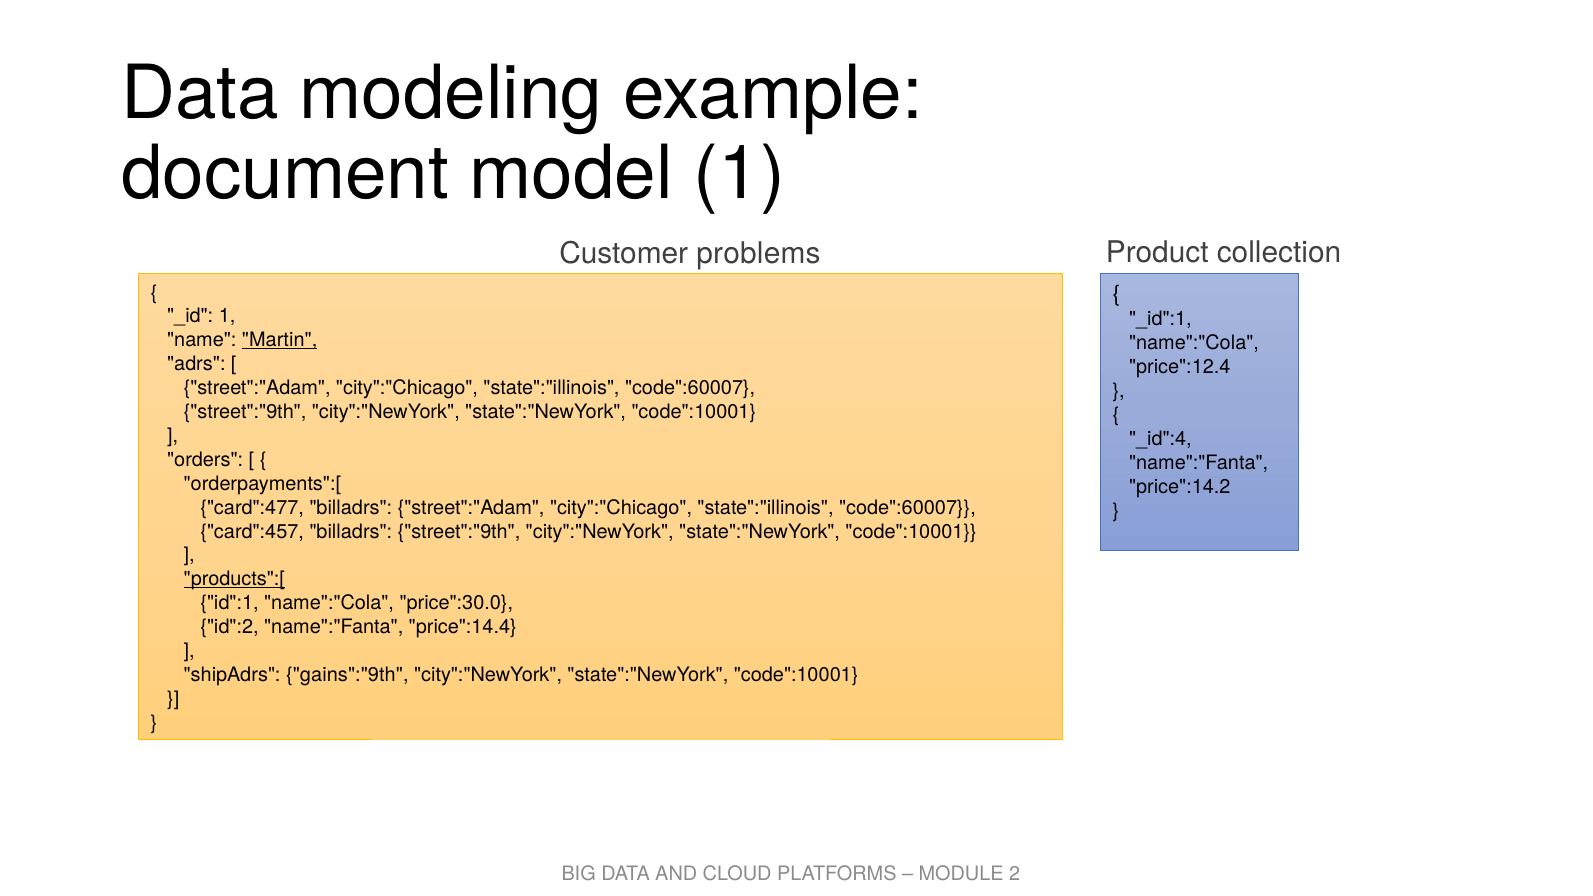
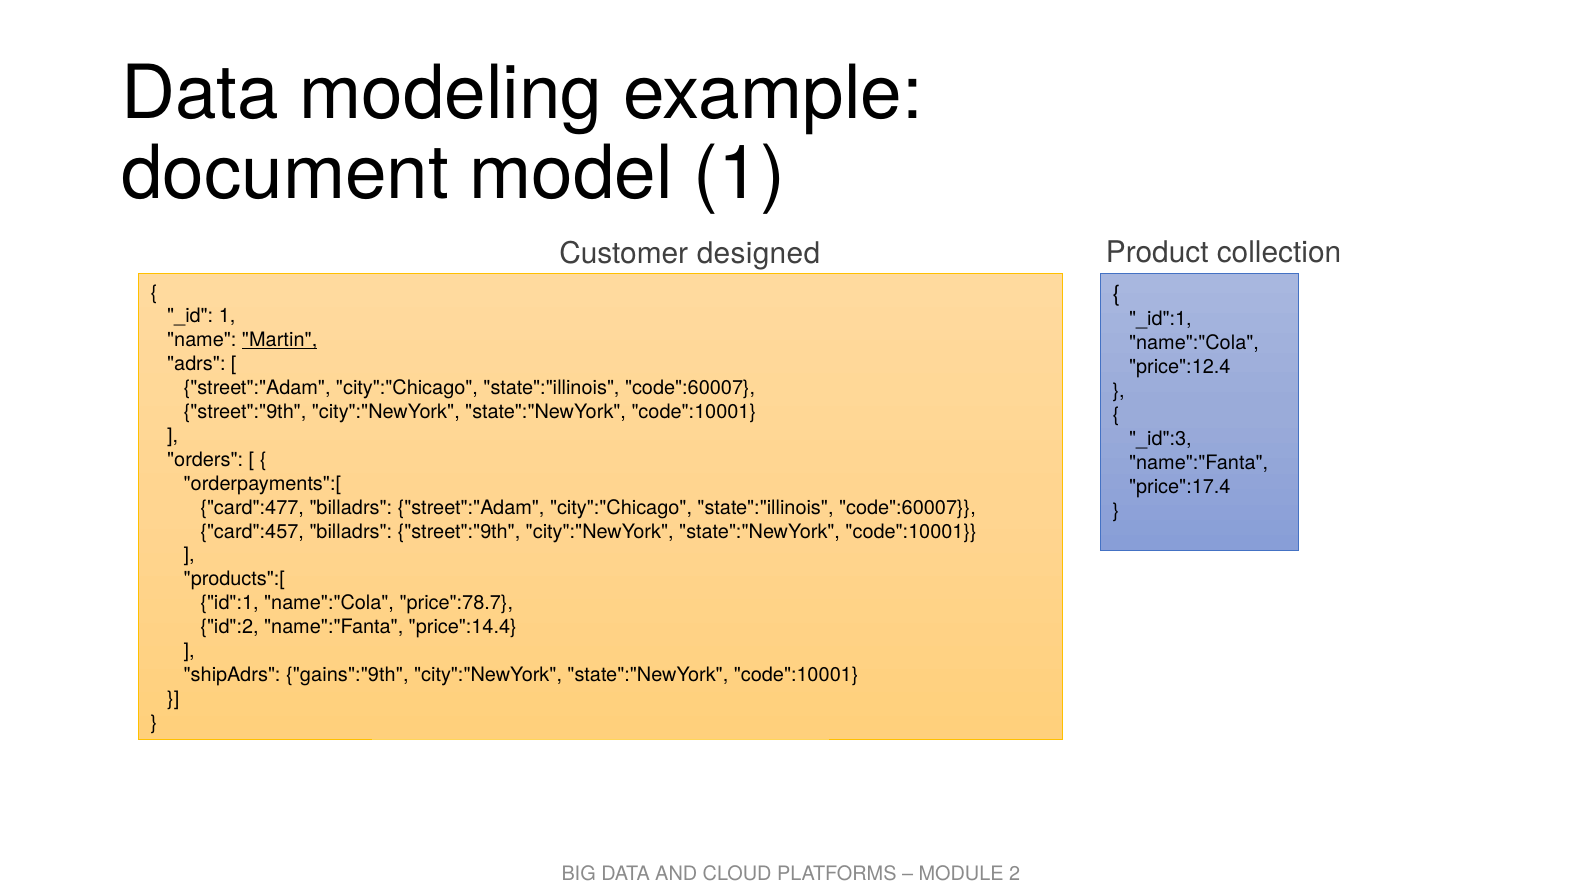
problems: problems -> designed
_id":4: _id":4 -> _id":3
price":14.2: price":14.2 -> price":17.4
products":[ underline: present -> none
price":30.0: price":30.0 -> price":78.7
